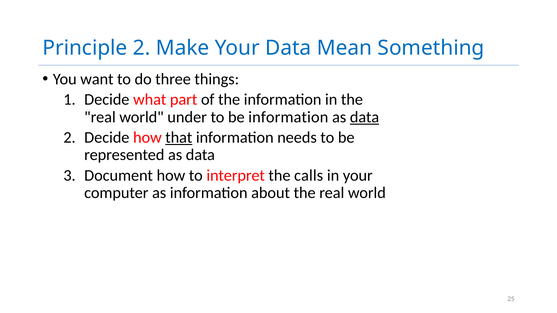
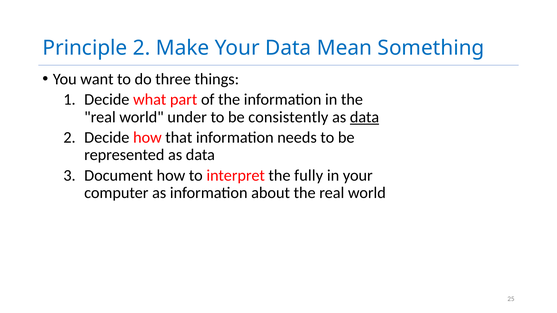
be information: information -> consistently
that underline: present -> none
calls: calls -> fully
